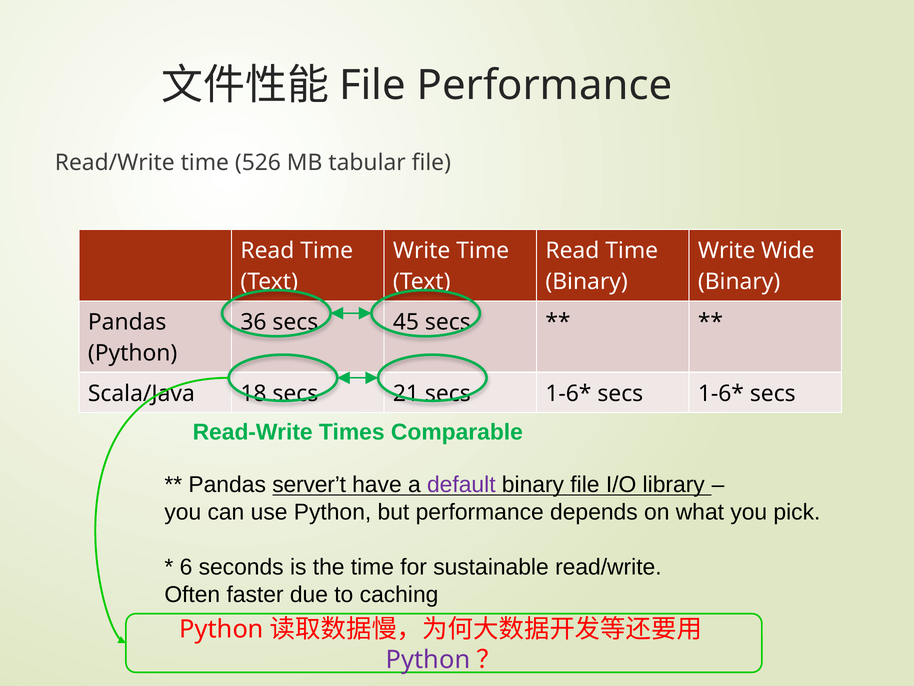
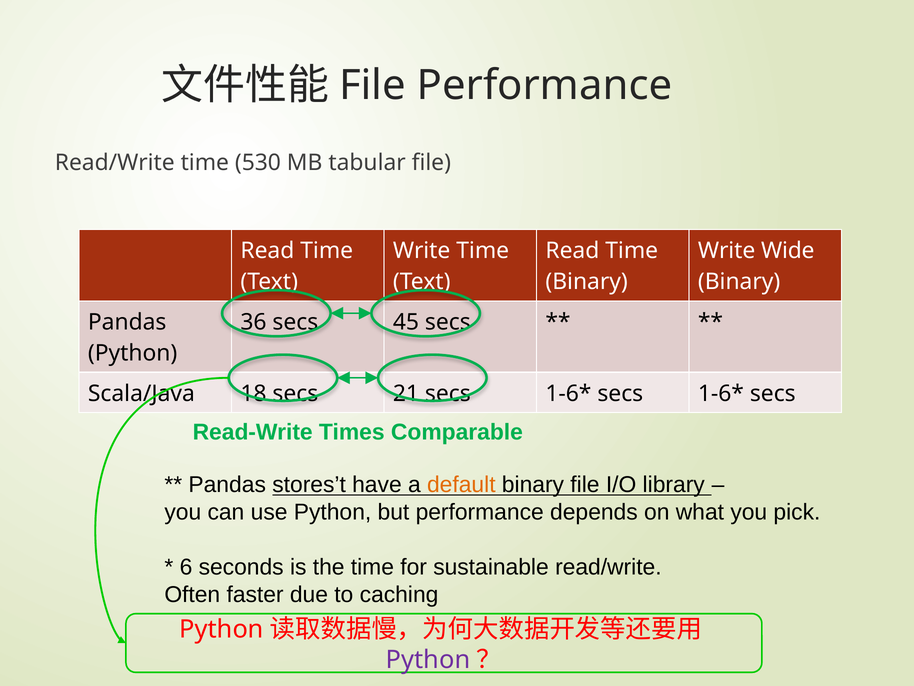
526: 526 -> 530
server’t: server’t -> stores’t
default colour: purple -> orange
